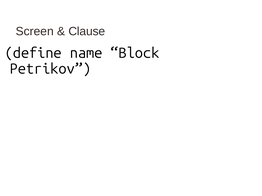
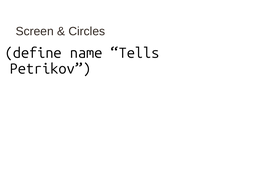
Clause: Clause -> Circles
Block: Block -> Tells
